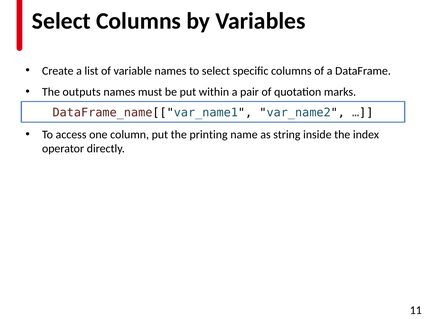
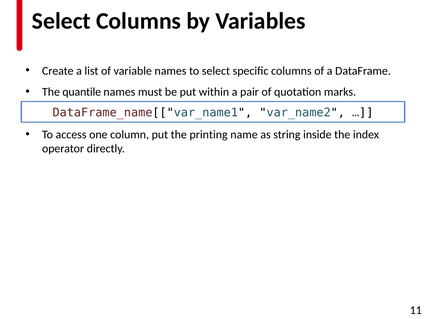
outputs: outputs -> quantile
